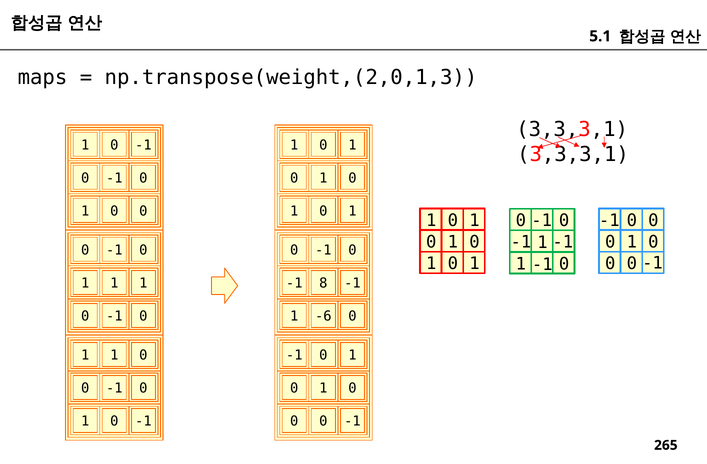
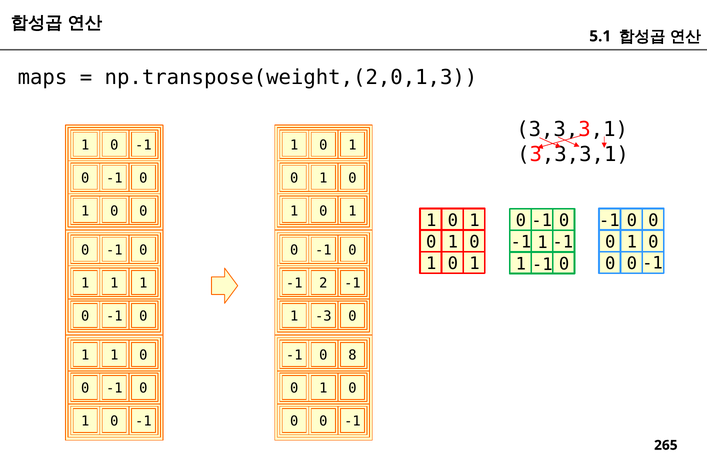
8: 8 -> 2
-6: -6 -> -3
1 at (352, 356): 1 -> 8
